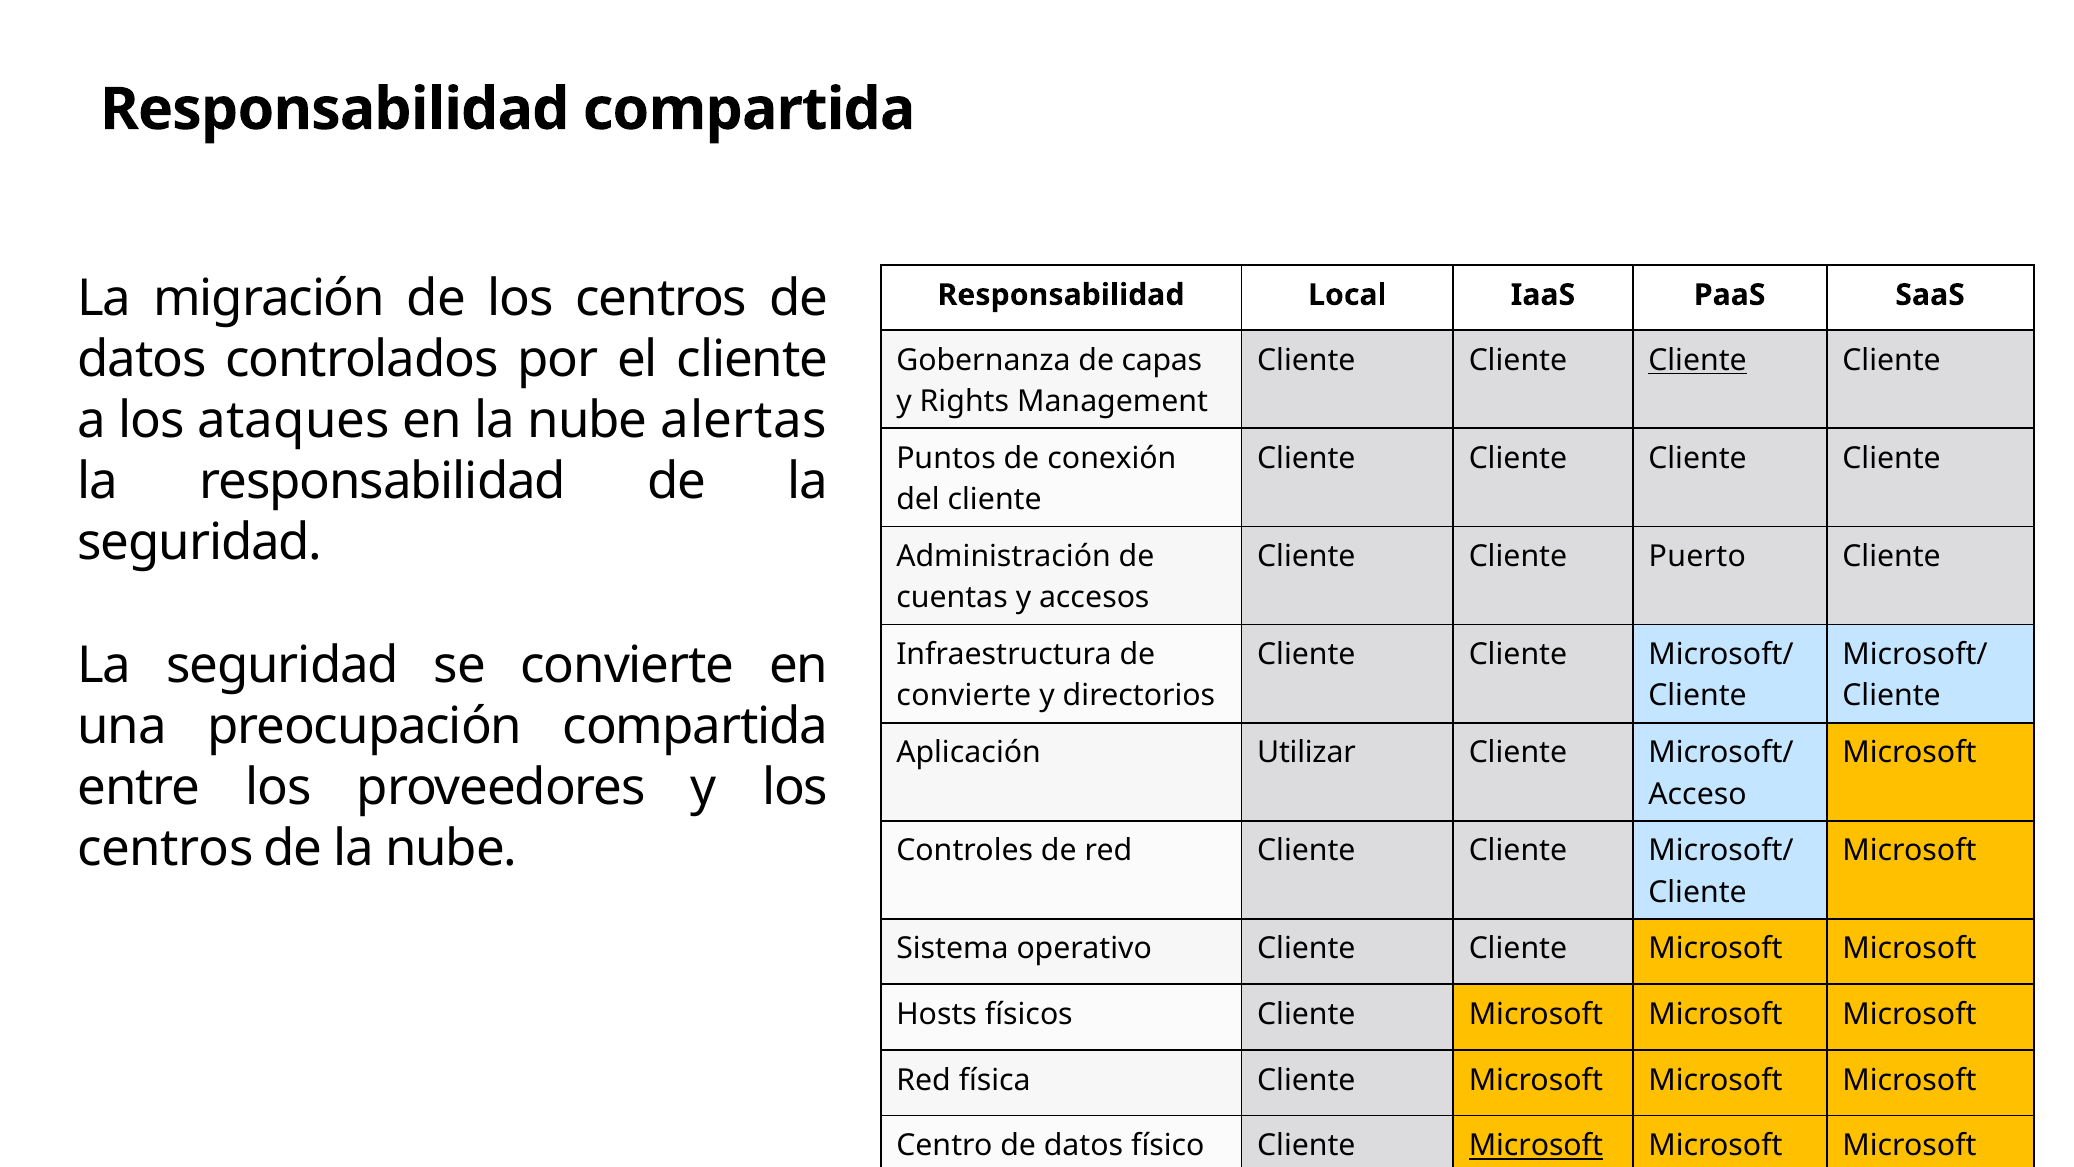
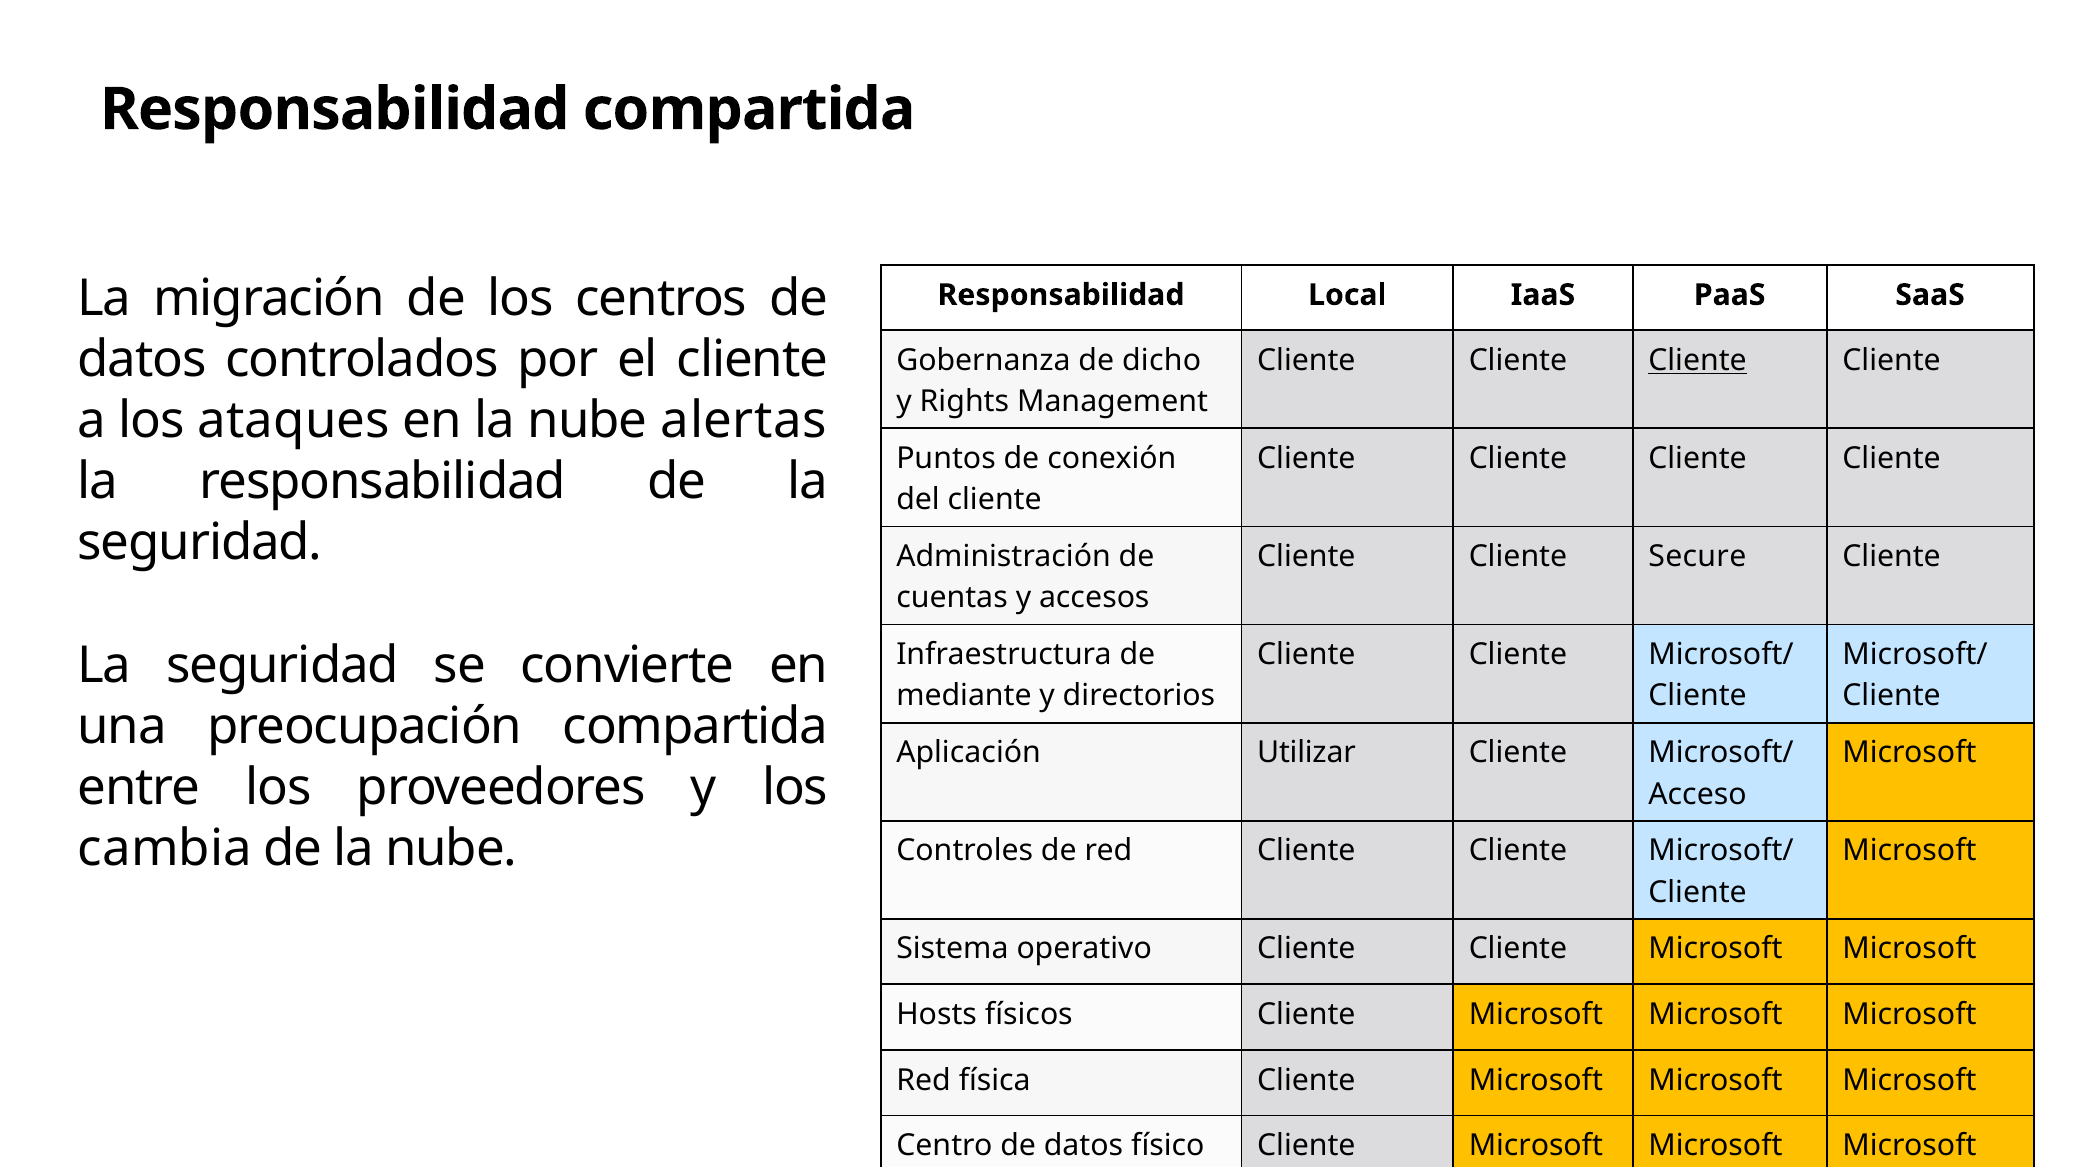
capas: capas -> dicho
Puerto: Puerto -> Secure
convierte at (964, 696): convierte -> mediante
centros at (165, 848): centros -> cambia
Microsoft at (1536, 1145) underline: present -> none
